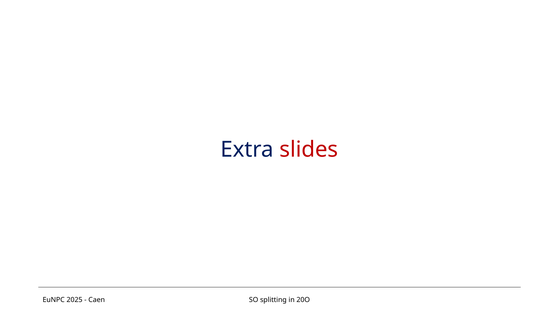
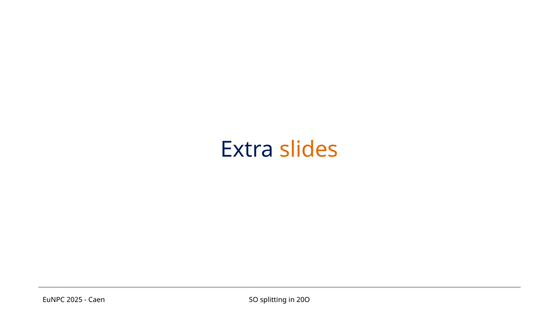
slides colour: red -> orange
